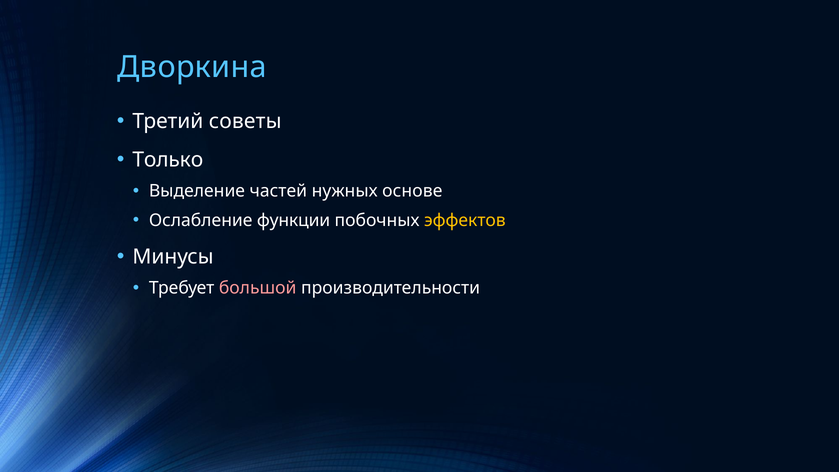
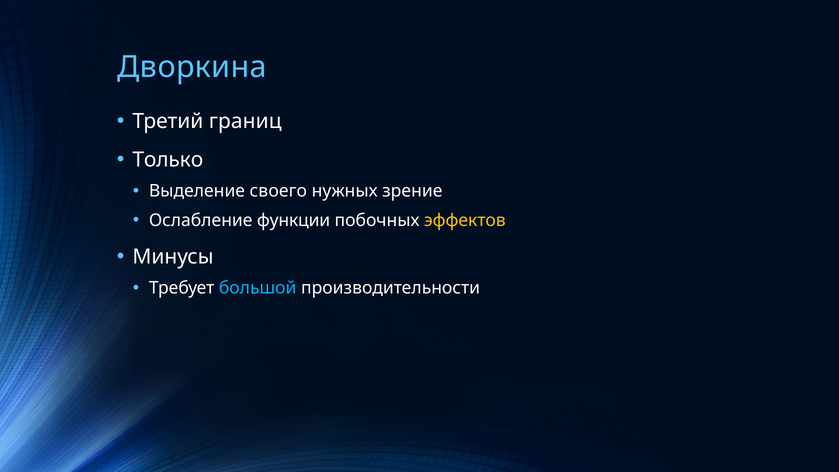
советы: советы -> границ
частей: частей -> своего
основе: основе -> зрение
большой colour: pink -> light blue
